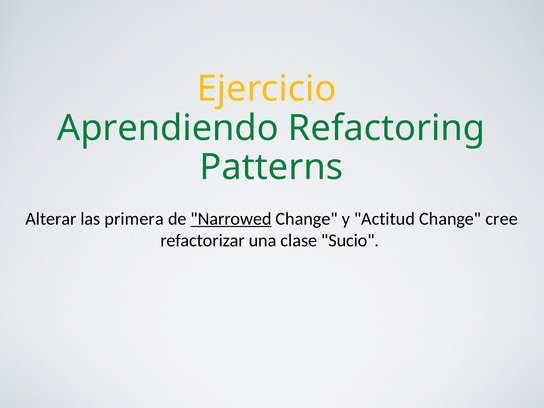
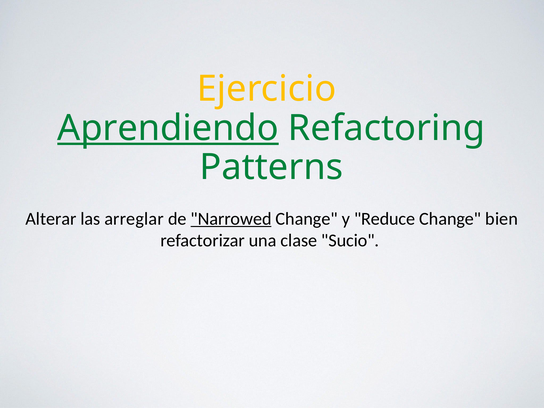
Aprendiendo underline: none -> present
primera: primera -> arreglar
Actitud: Actitud -> Reduce
cree: cree -> bien
